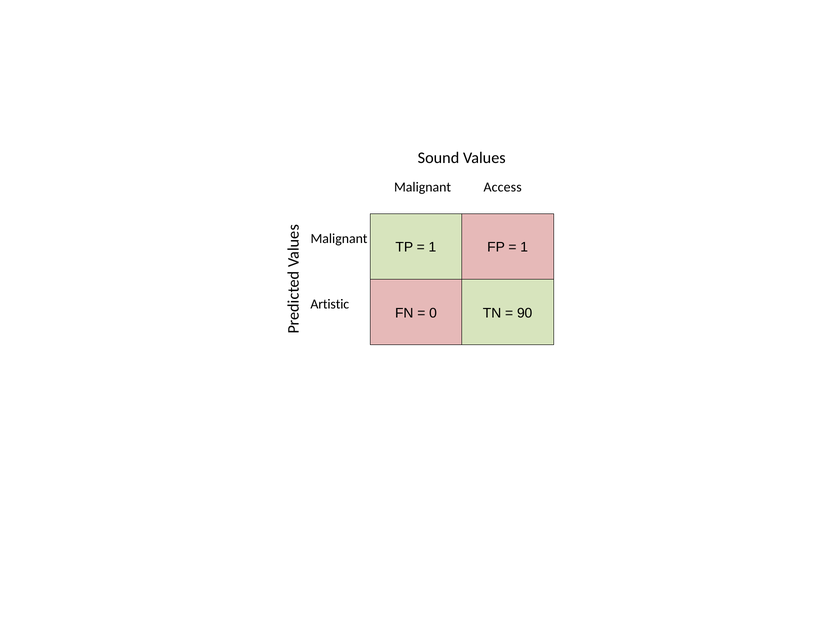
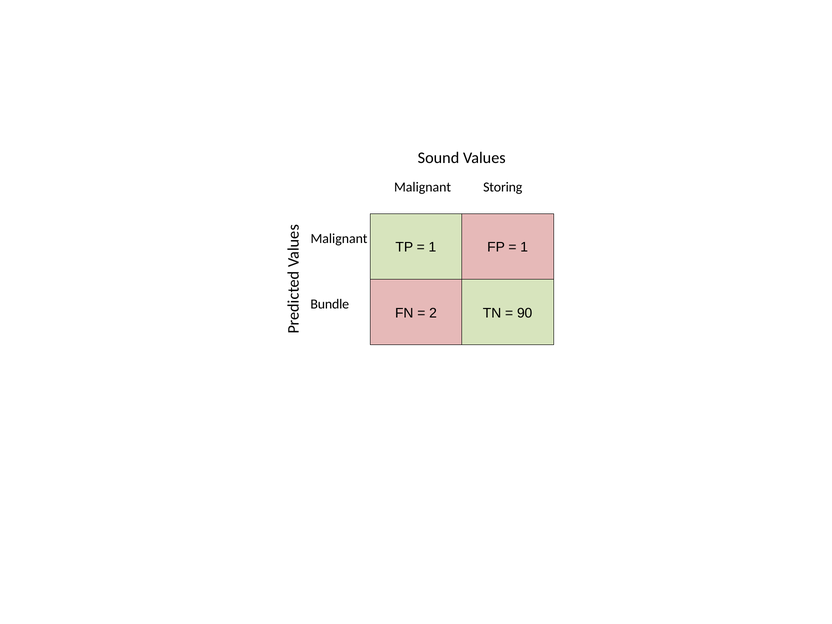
Access: Access -> Storing
Artistic: Artistic -> Bundle
0: 0 -> 2
